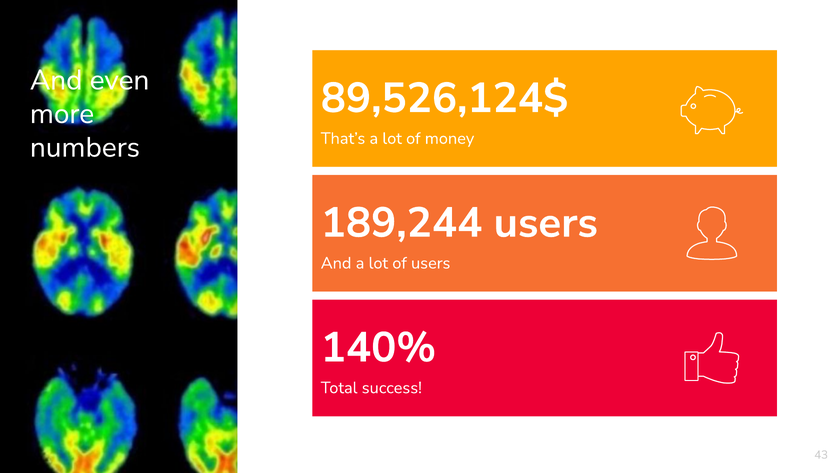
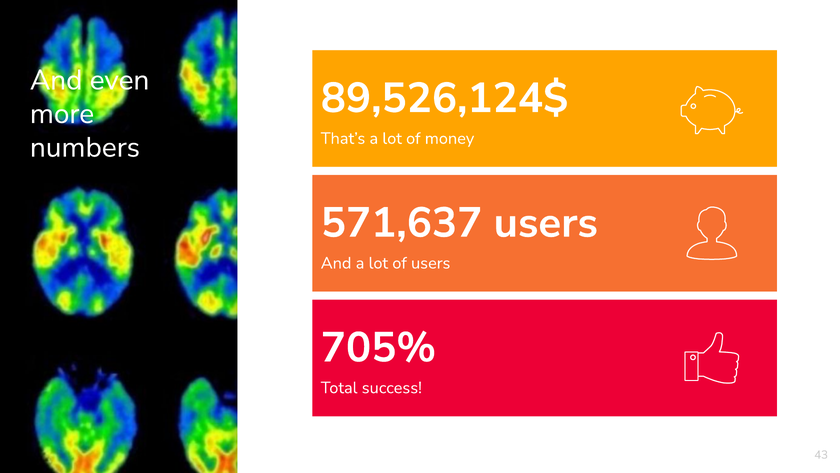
189,244: 189,244 -> 571,637
140%: 140% -> 705%
